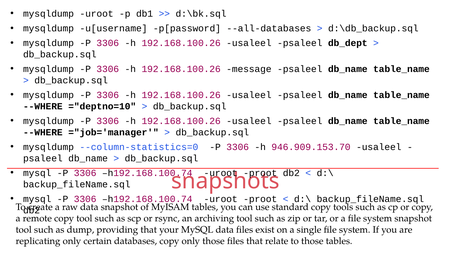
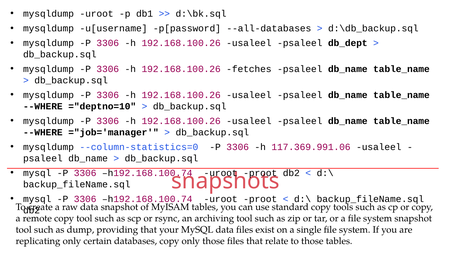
message: message -> fetches
946.909.153.70: 946.909.153.70 -> 117.369.991.06
